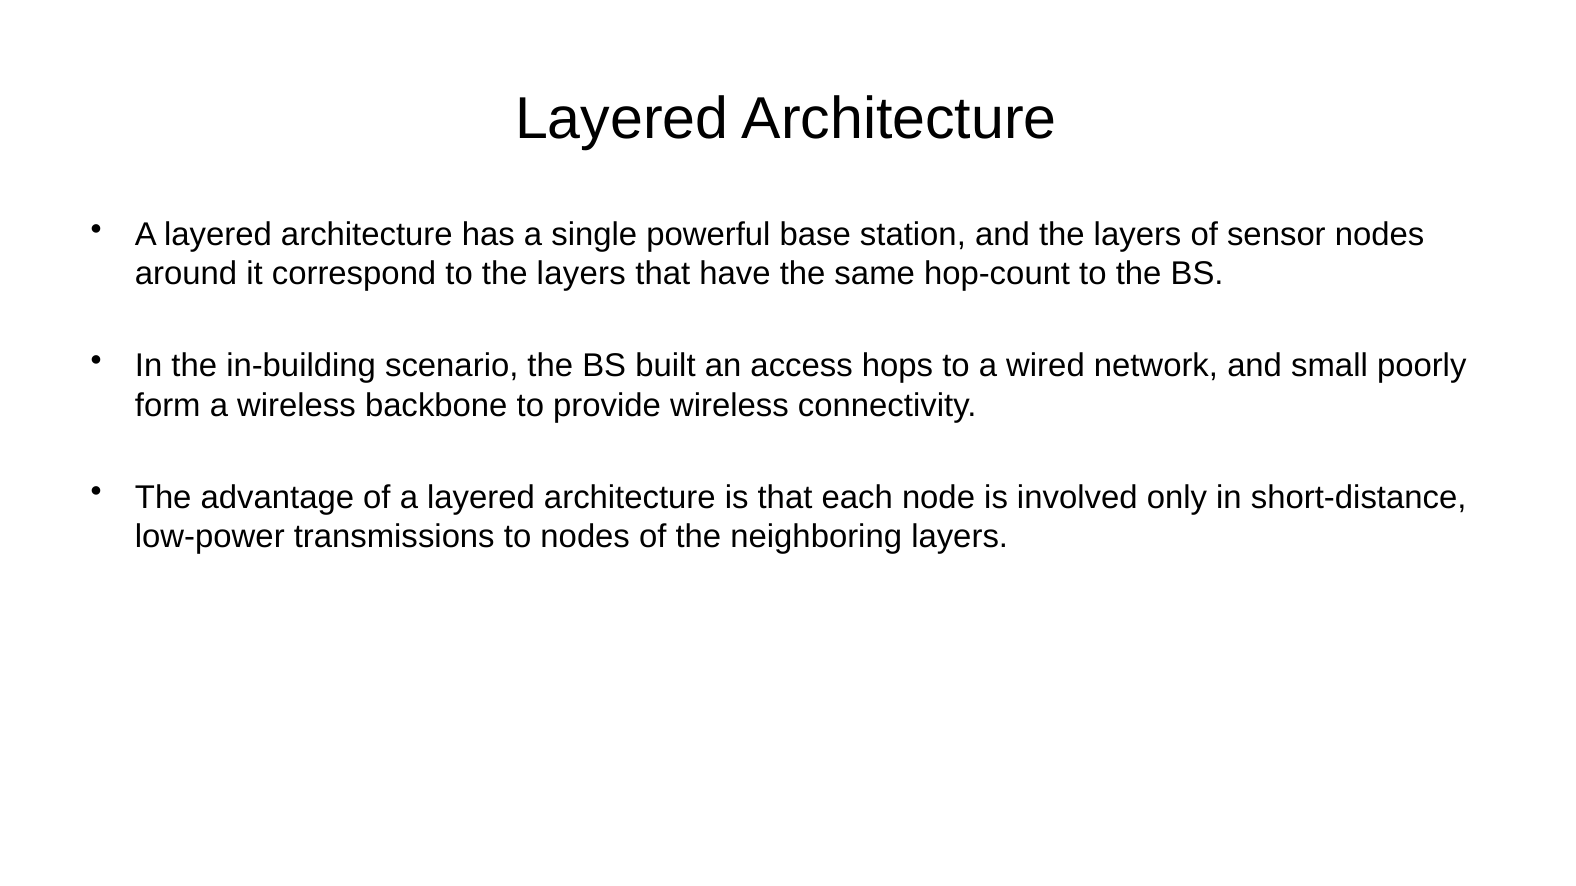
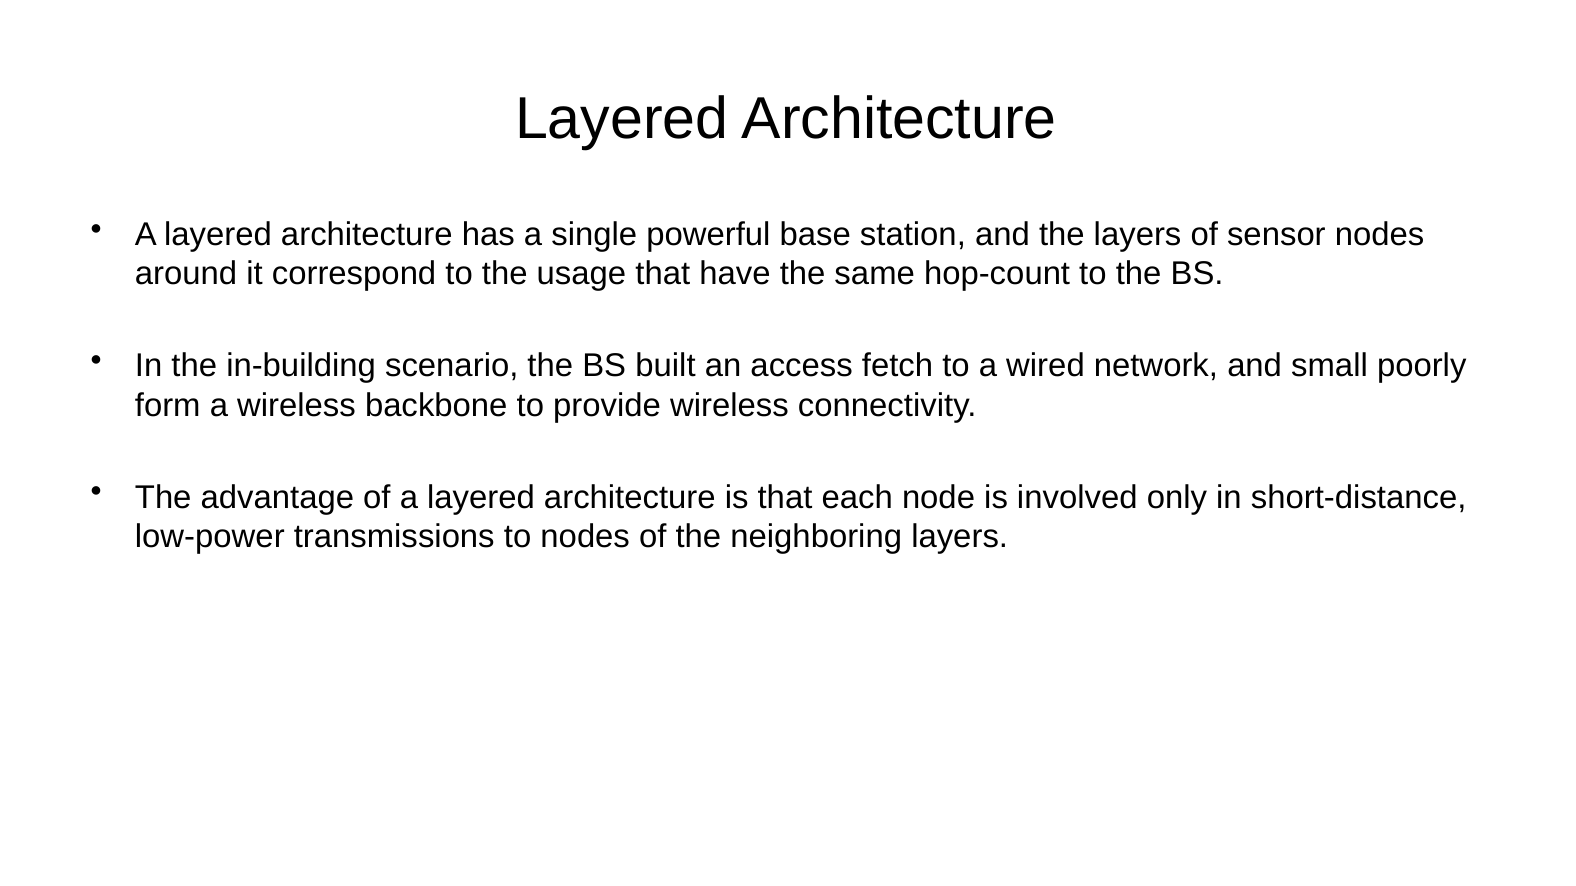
to the layers: layers -> usage
hops: hops -> fetch
